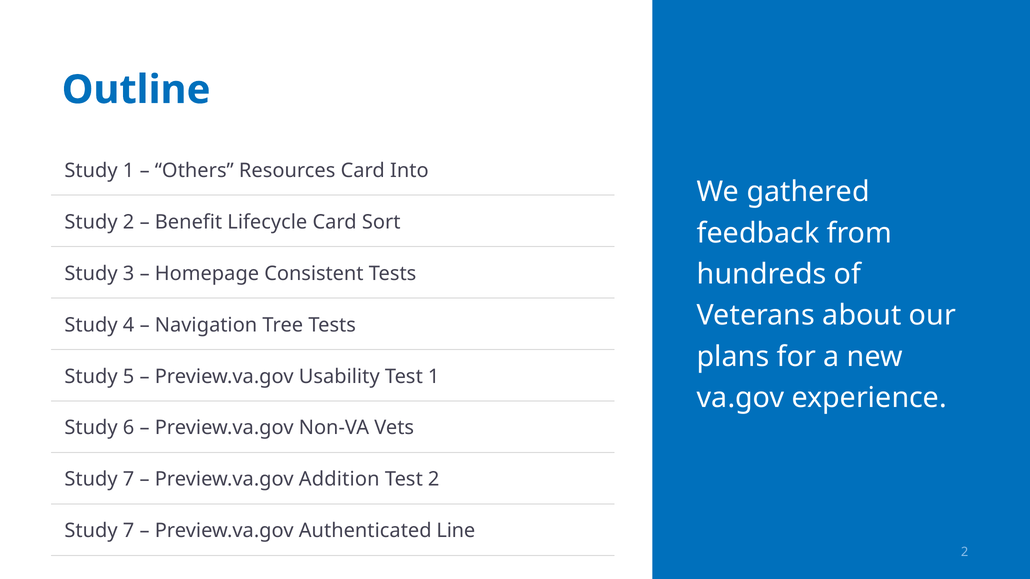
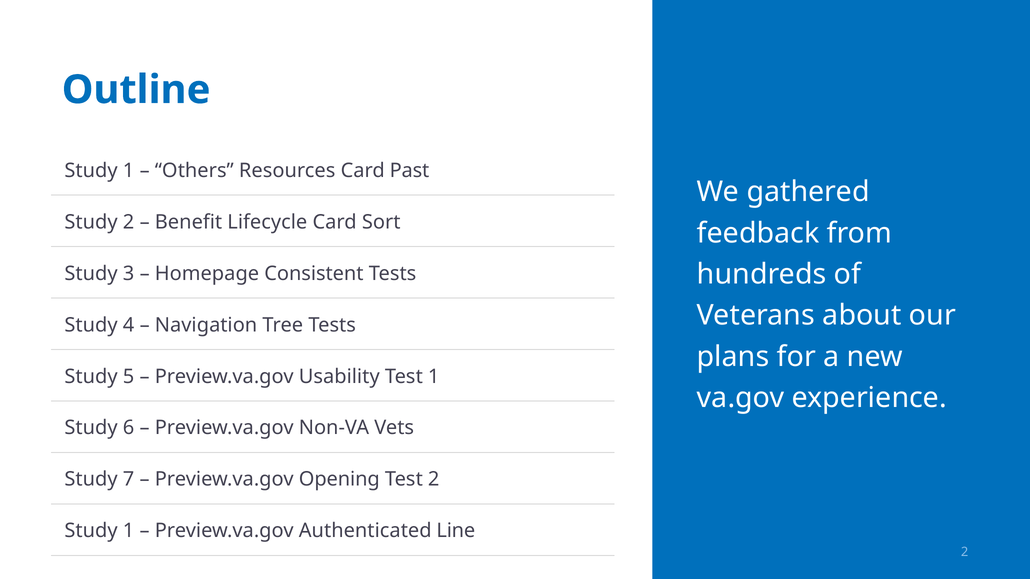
Into: Into -> Past
Addition: Addition -> Opening
7 at (129, 531): 7 -> 1
